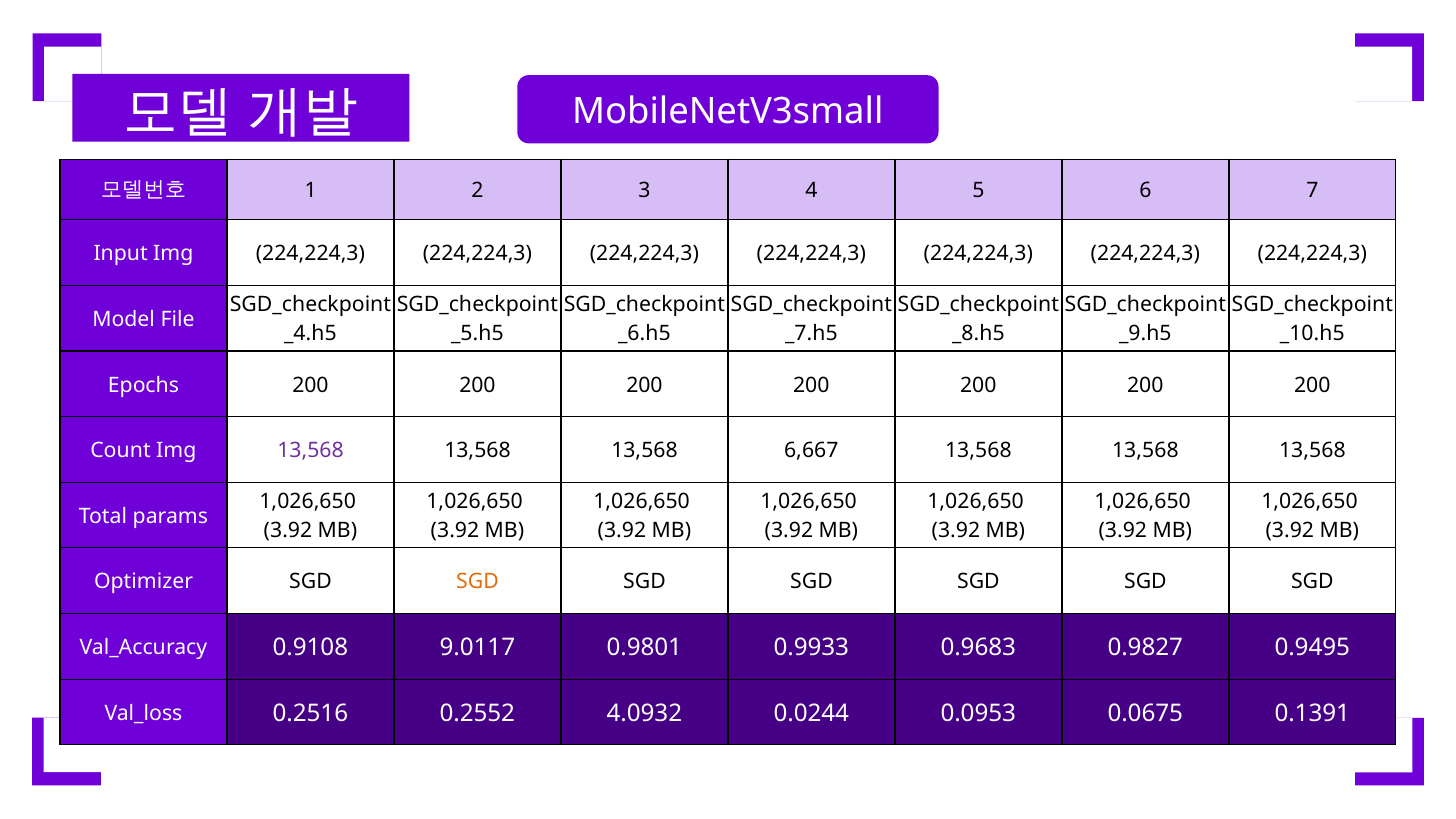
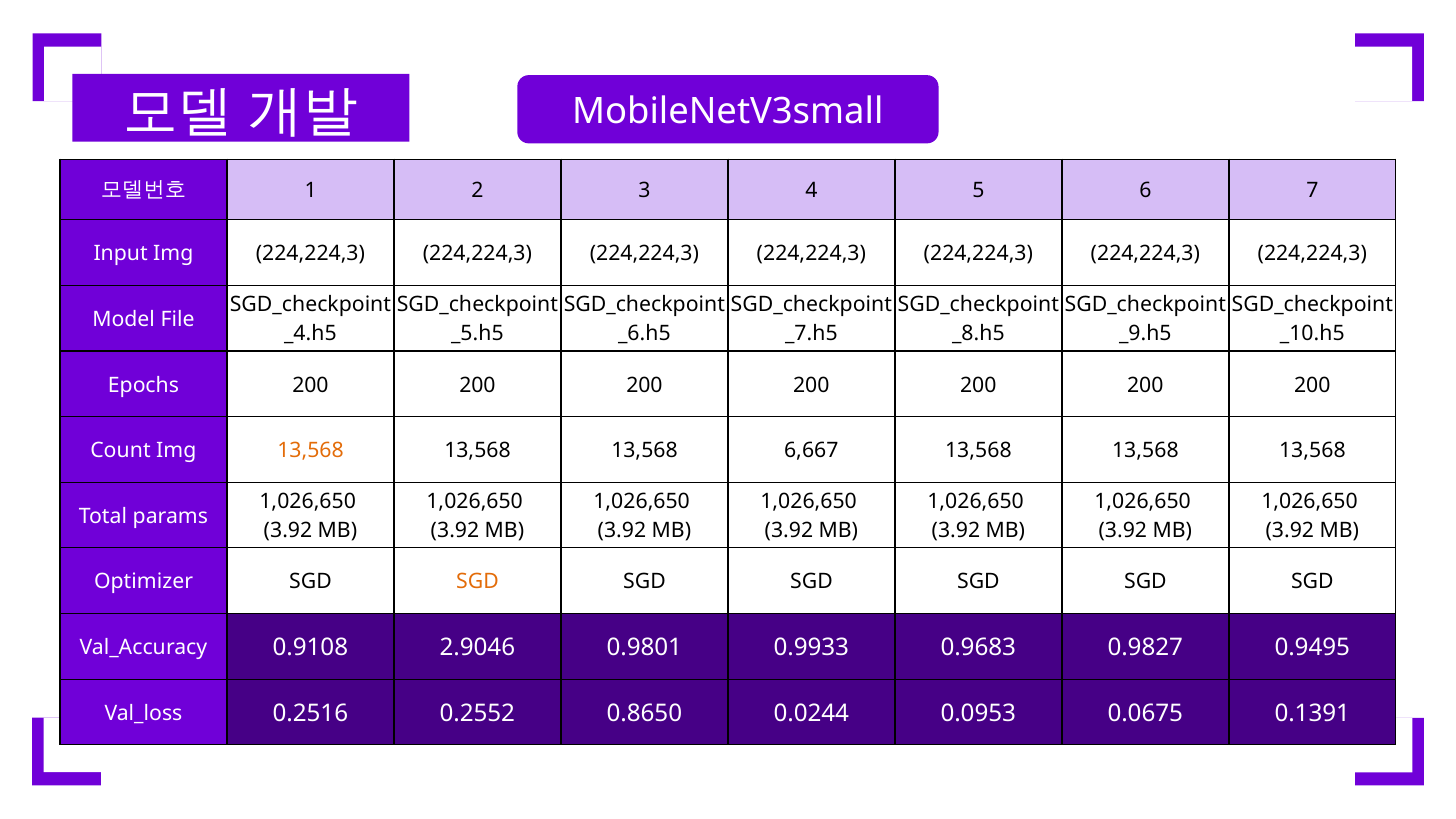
13,568 at (311, 451) colour: purple -> orange
9.0117: 9.0117 -> 2.9046
4.0932: 4.0932 -> 0.8650
